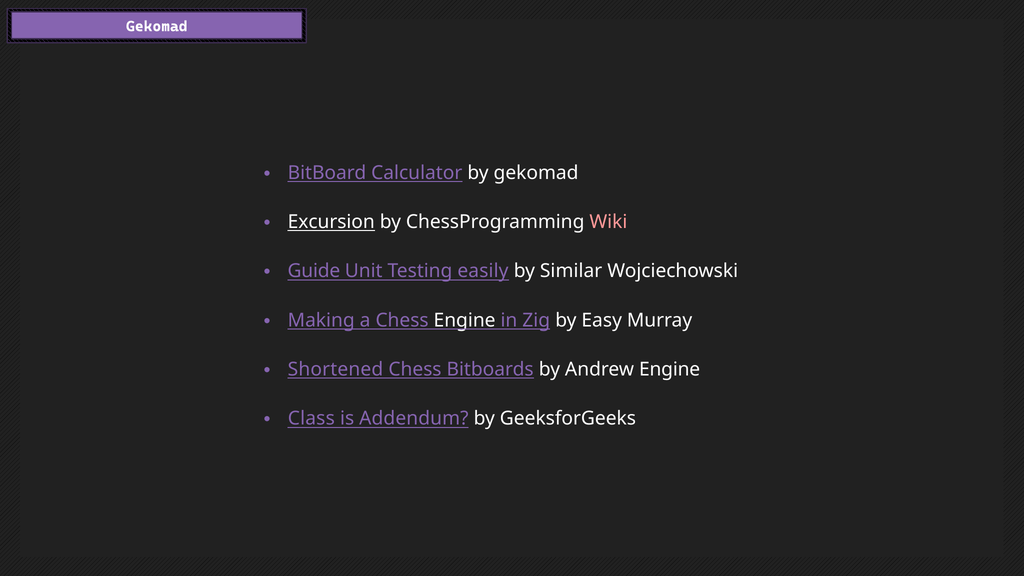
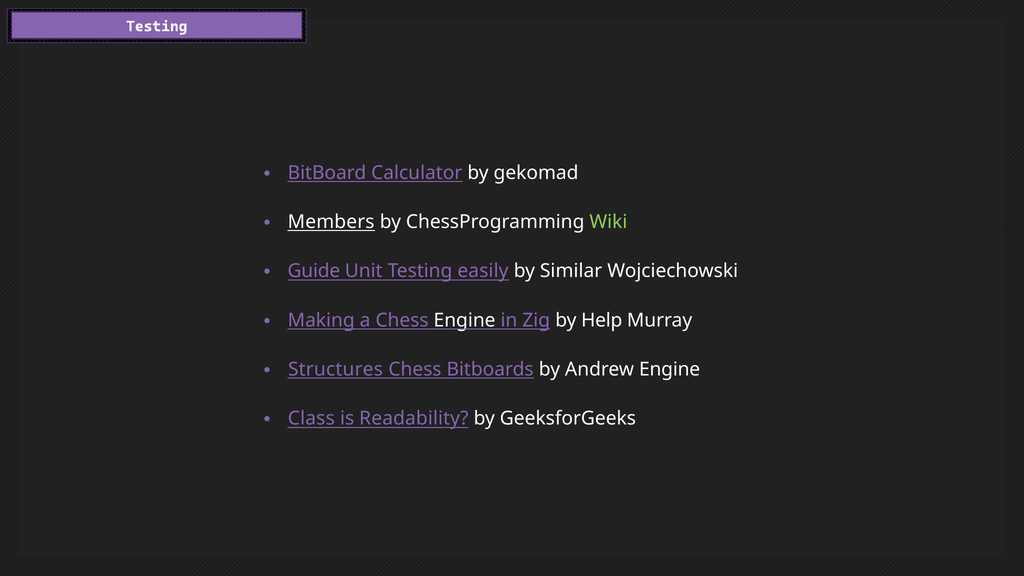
Gekomad at (157, 26): Gekomad -> Testing
Excursion: Excursion -> Members
Wiki colour: pink -> light green
Easy: Easy -> Help
Shortened: Shortened -> Structures
Addendum: Addendum -> Readability
